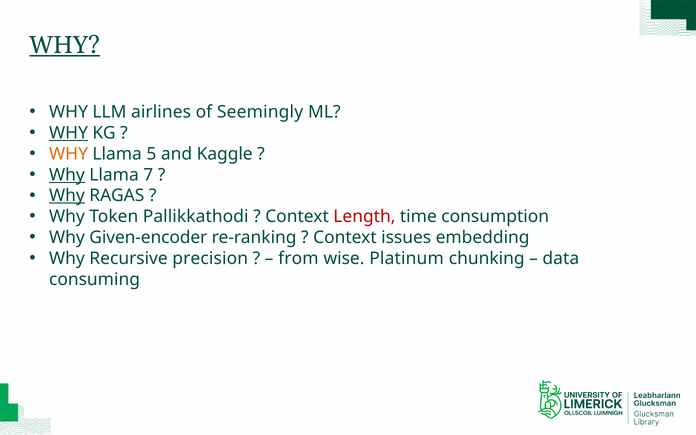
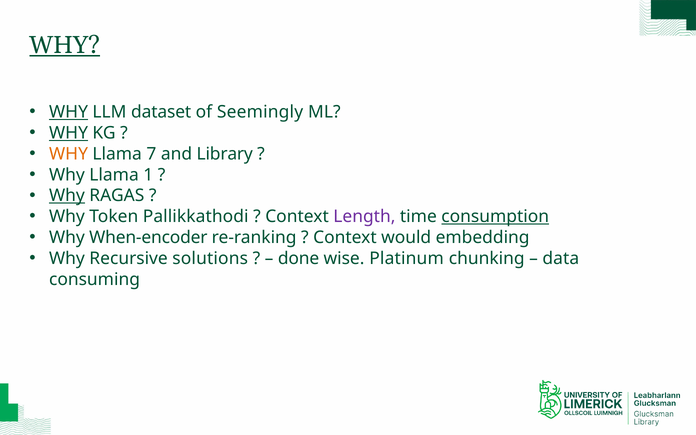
WHY at (69, 112) underline: none -> present
airlines: airlines -> dataset
5: 5 -> 7
Kaggle: Kaggle -> Library
Why at (67, 175) underline: present -> none
7: 7 -> 1
Length colour: red -> purple
consumption underline: none -> present
Given-encoder: Given-encoder -> When-encoder
issues: issues -> would
precision: precision -> solutions
from: from -> done
